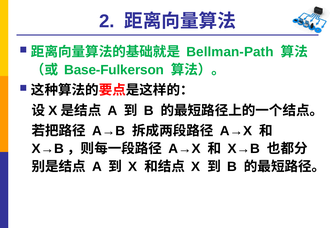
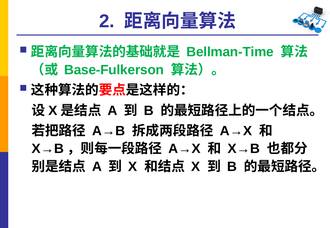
Bellman-Path: Bellman-Path -> Bellman-Time
